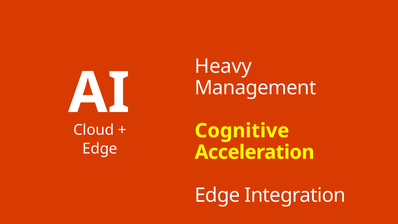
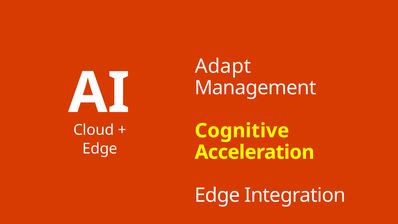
Heavy: Heavy -> Adapt
